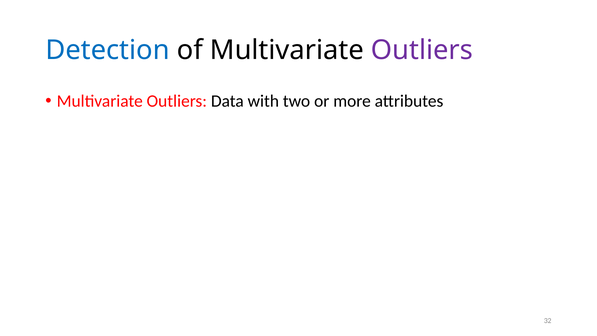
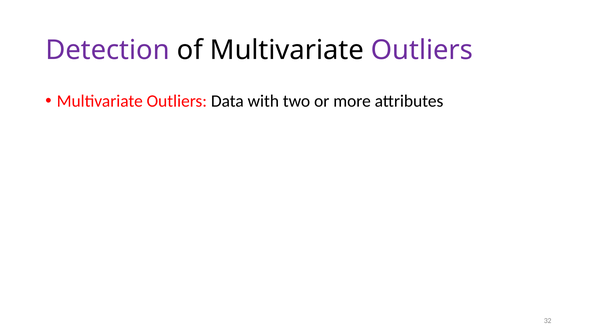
Detection colour: blue -> purple
